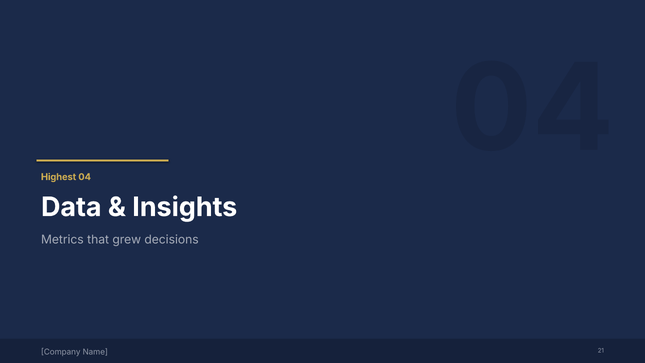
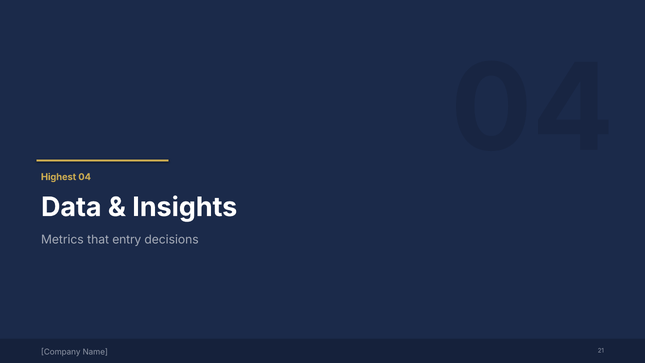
grew: grew -> entry
